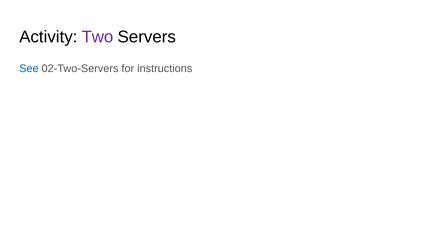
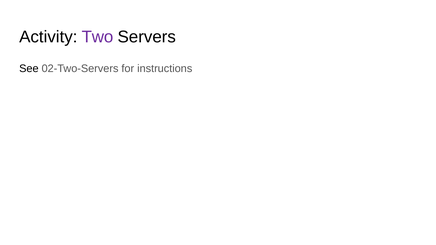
See colour: blue -> black
